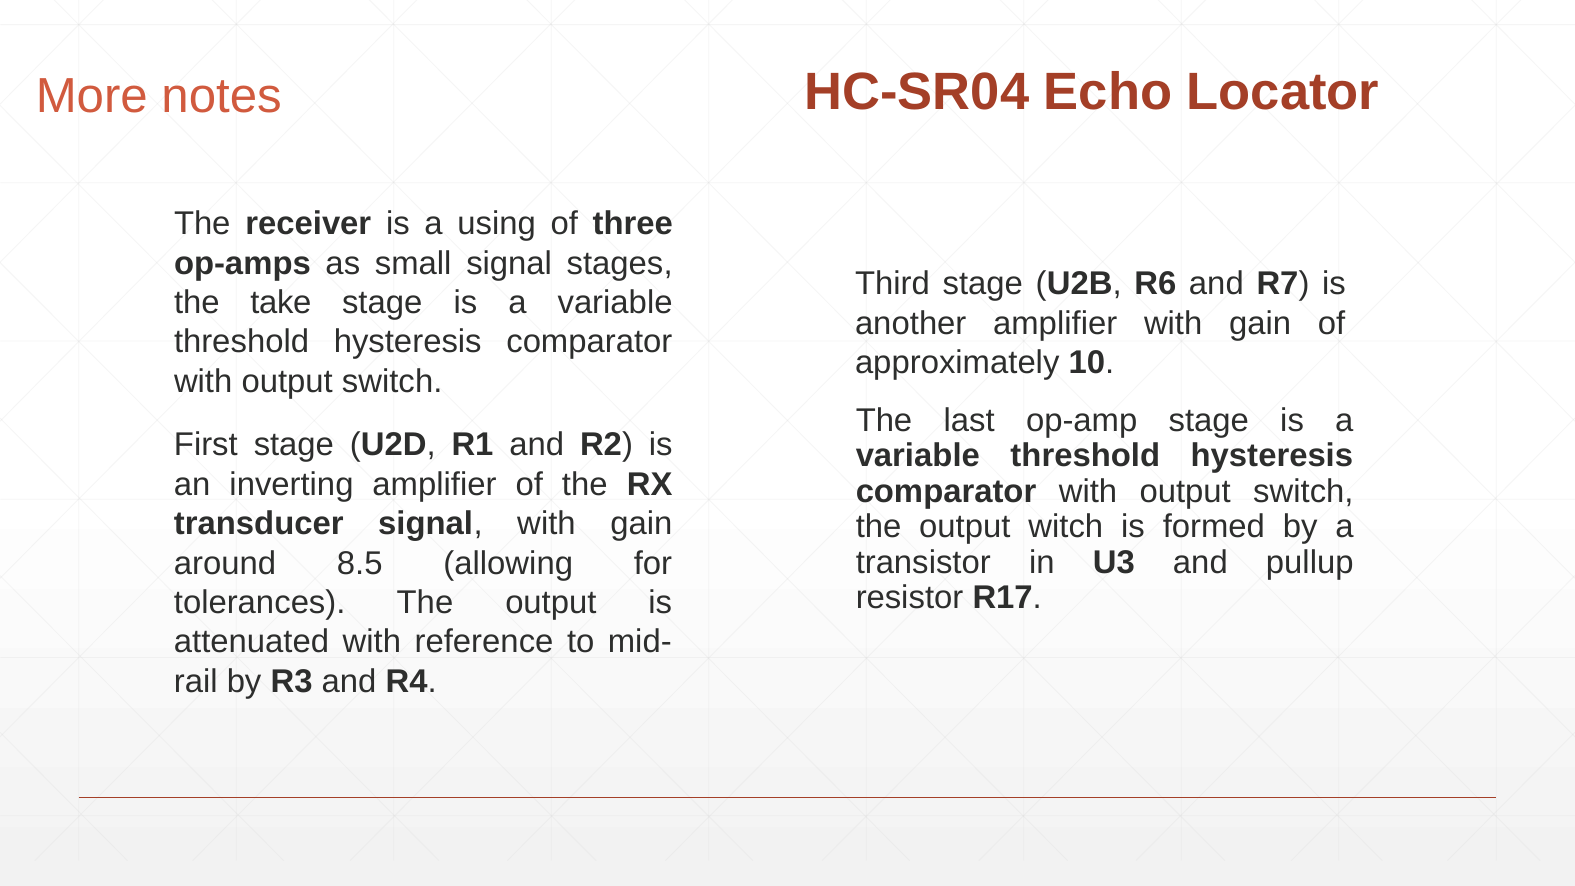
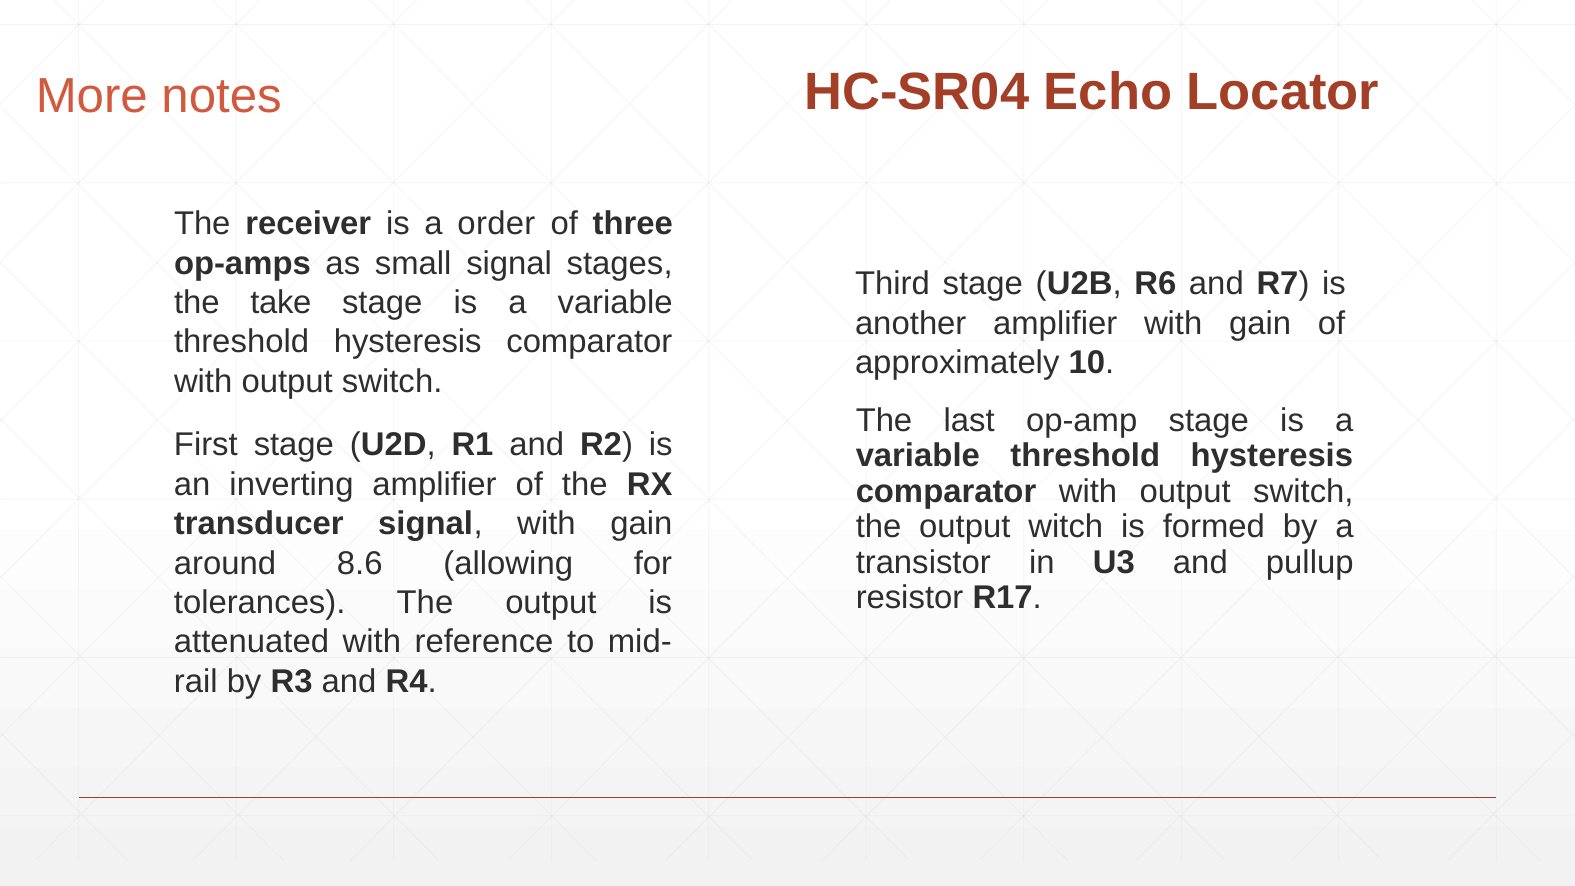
using: using -> order
8.5: 8.5 -> 8.6
